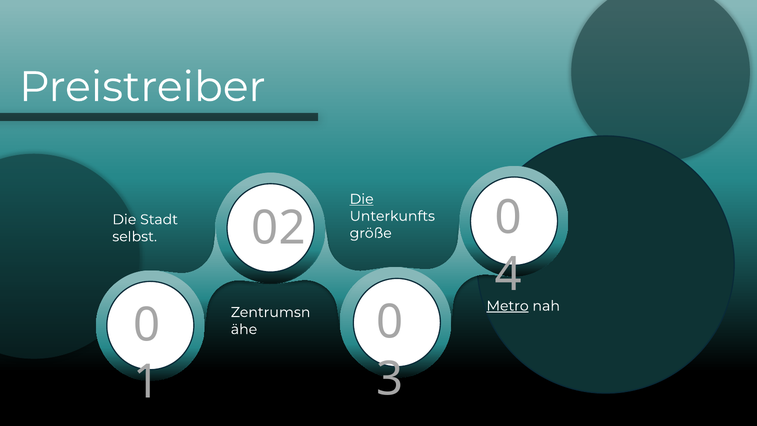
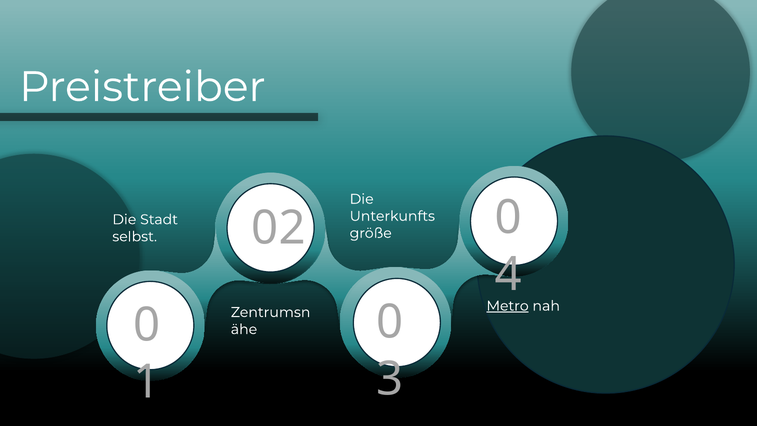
Die at (362, 199) underline: present -> none
